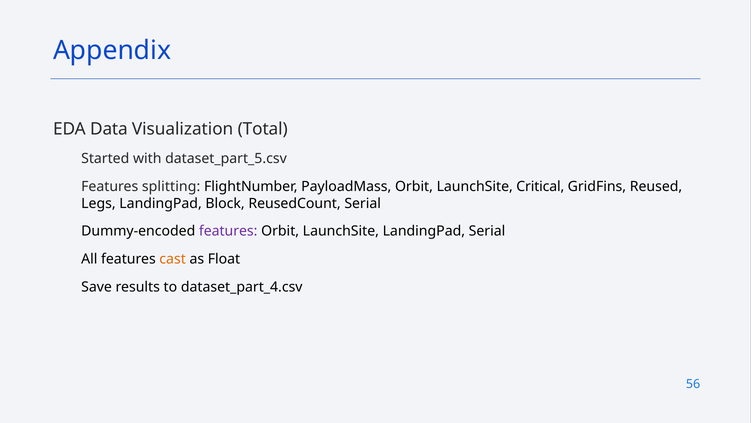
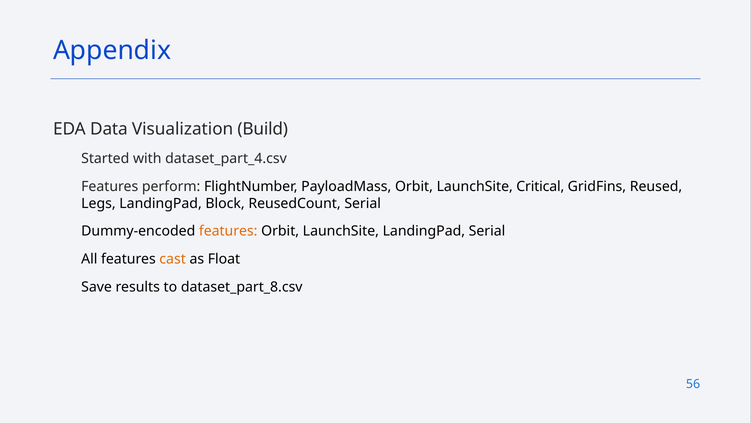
Total: Total -> Build
dataset_part_5.csv: dataset_part_5.csv -> dataset_part_4.csv
splitting: splitting -> perform
features at (228, 231) colour: purple -> orange
dataset_part_4.csv: dataset_part_4.csv -> dataset_part_8.csv
